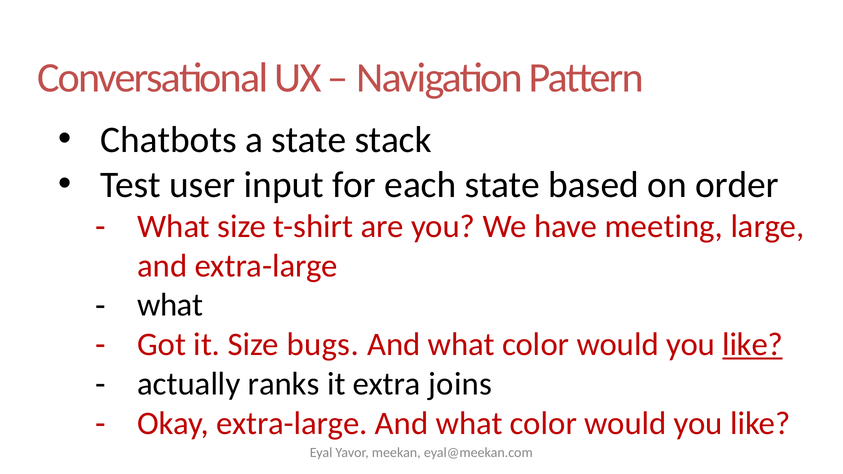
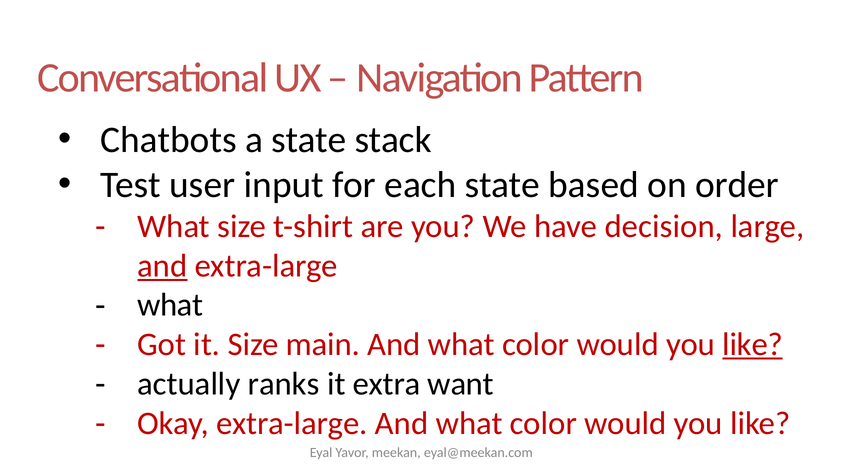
meeting: meeting -> decision
and at (162, 266) underline: none -> present
bugs: bugs -> main
joins: joins -> want
